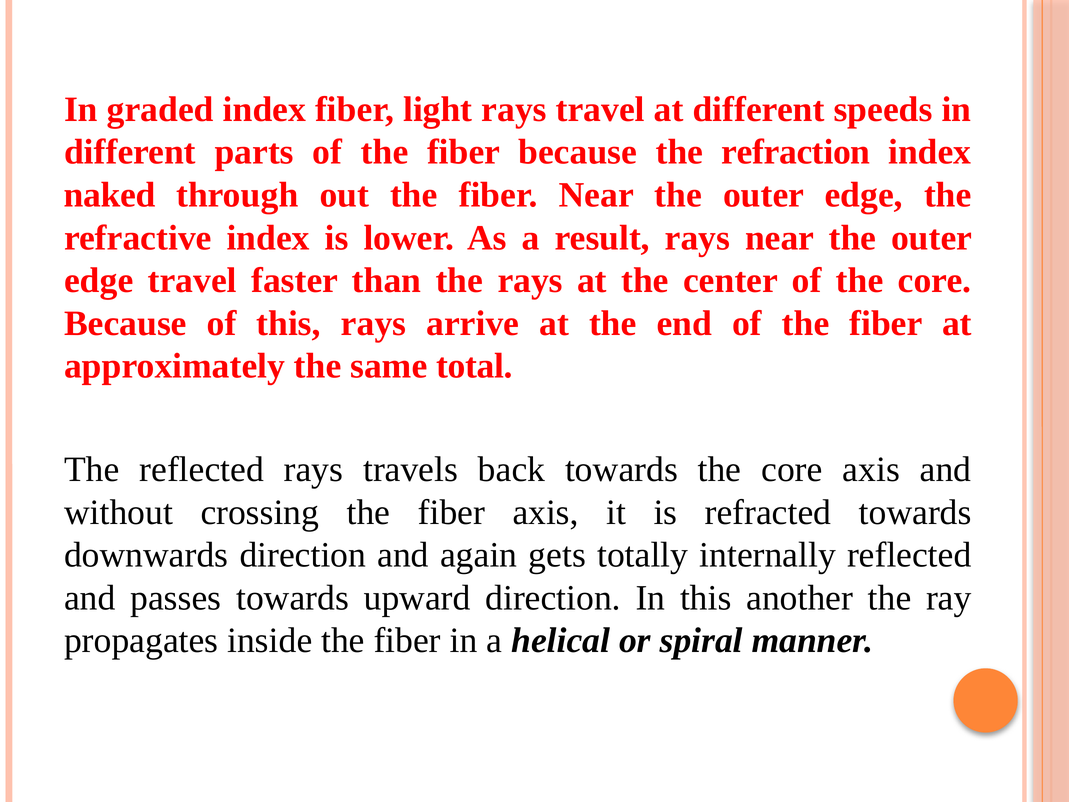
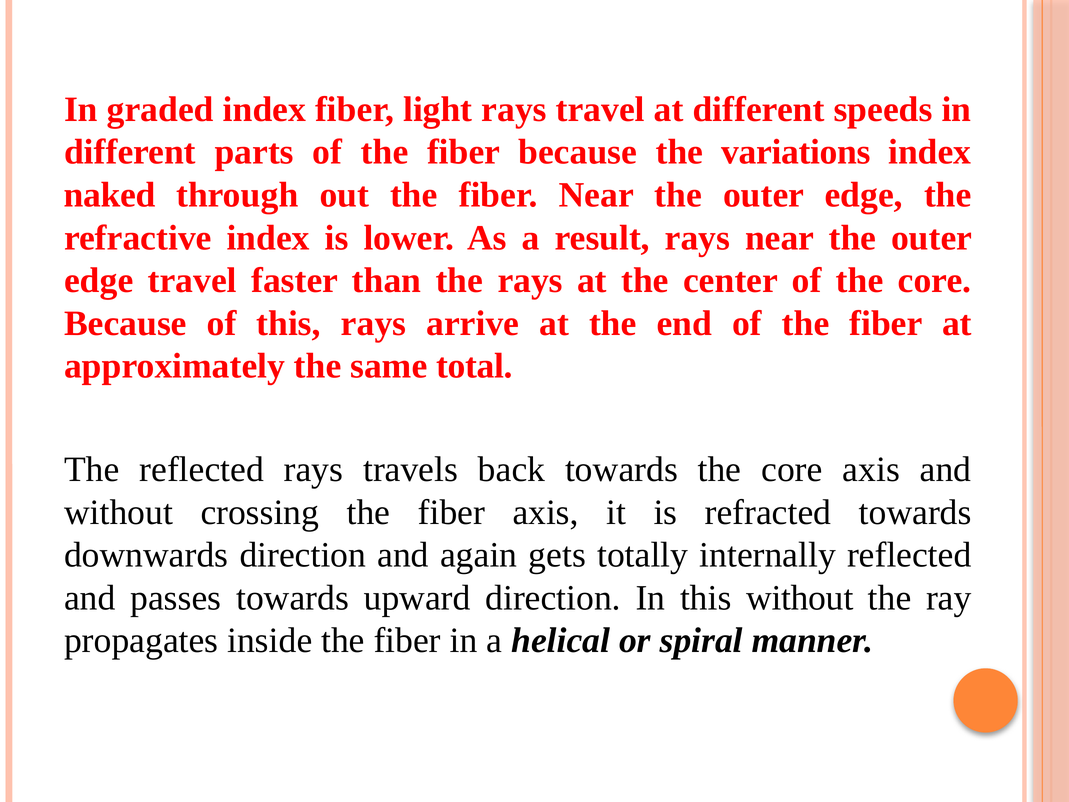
refraction: refraction -> variations
this another: another -> without
